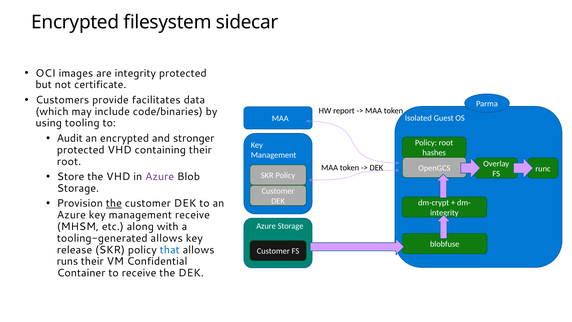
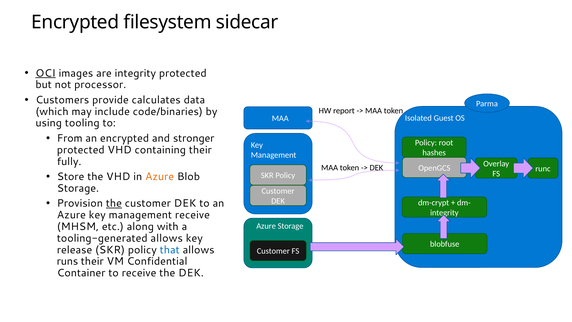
OCI underline: none -> present
certificate: certificate -> processor
facilitates: facilitates -> calculates
Audit: Audit -> From
root at (69, 161): root -> fully
Azure at (160, 177) colour: purple -> orange
